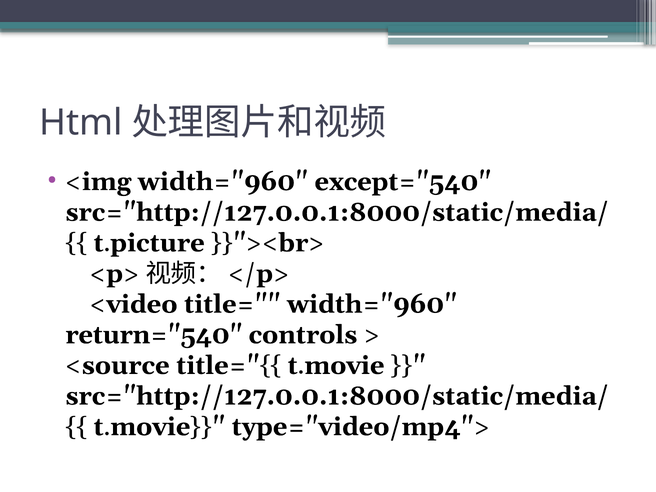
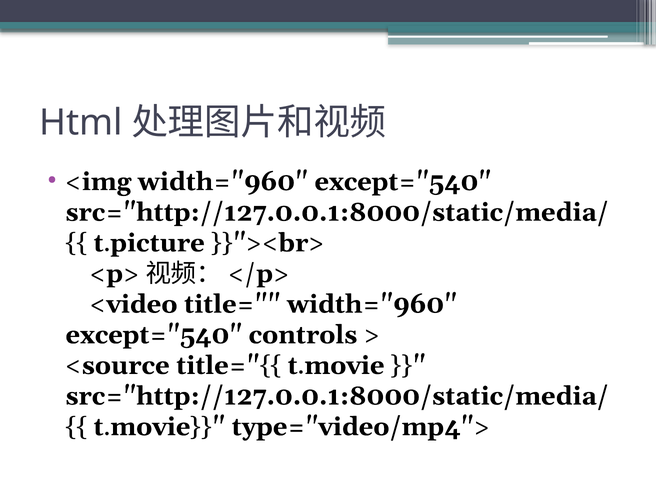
return="540 at (154, 335): return="540 -> except="540
